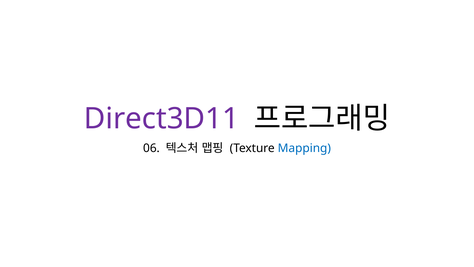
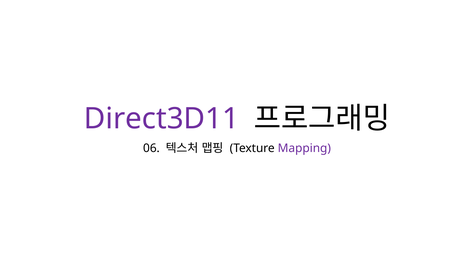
Mapping colour: blue -> purple
